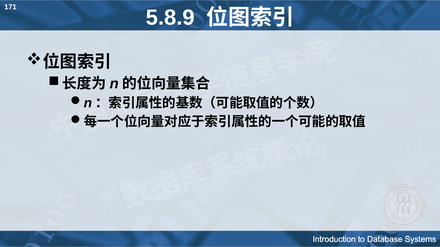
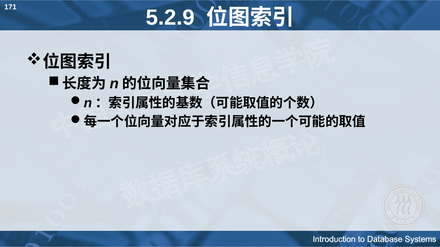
5.8.9: 5.8.9 -> 5.2.9
